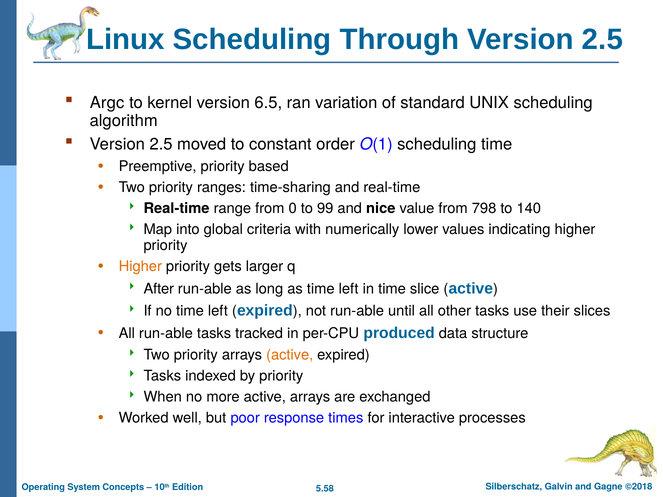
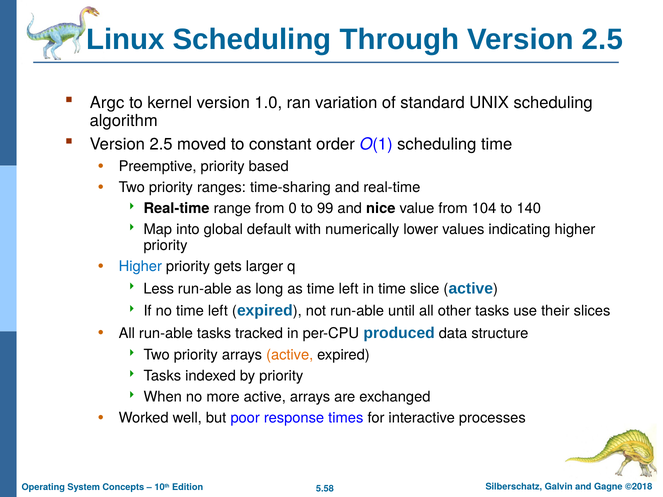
6.5: 6.5 -> 1.0
798: 798 -> 104
criteria: criteria -> default
Higher at (140, 267) colour: orange -> blue
After: After -> Less
